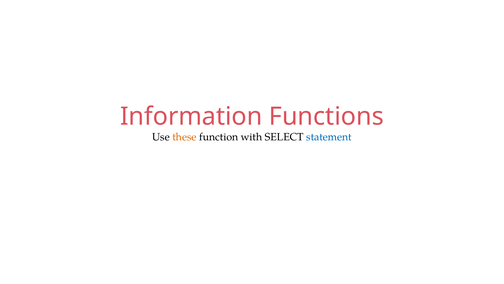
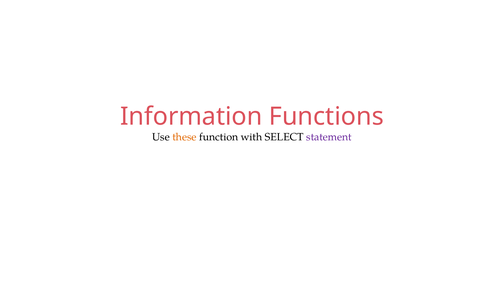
statement colour: blue -> purple
